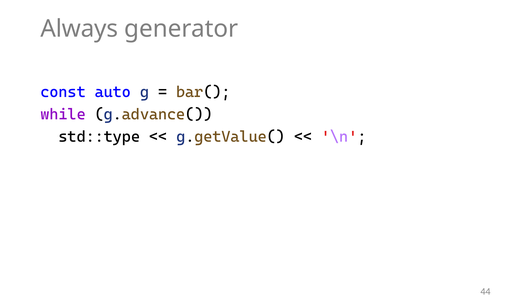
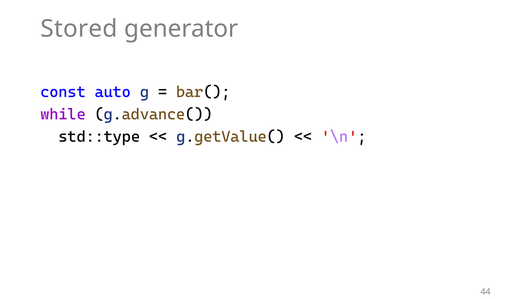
Always: Always -> Stored
